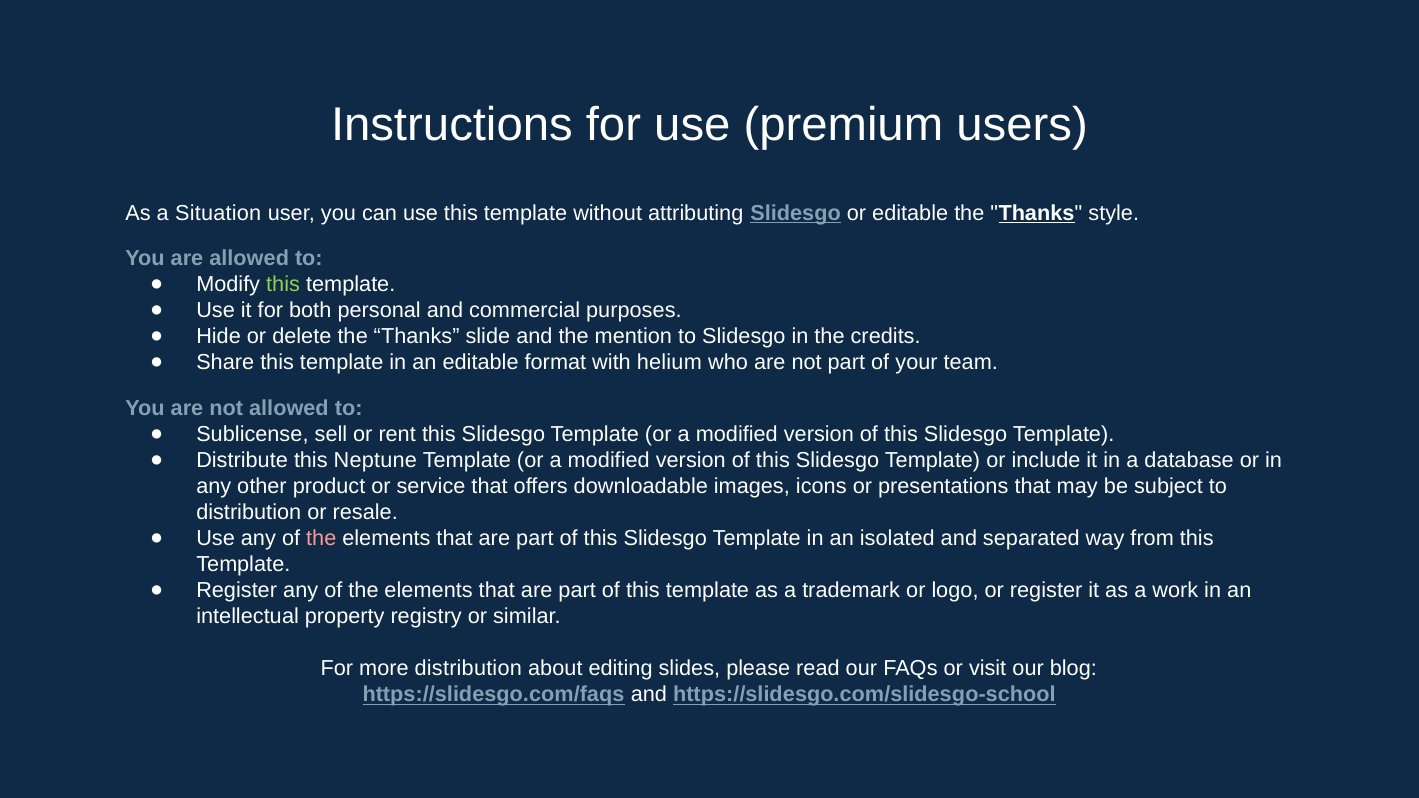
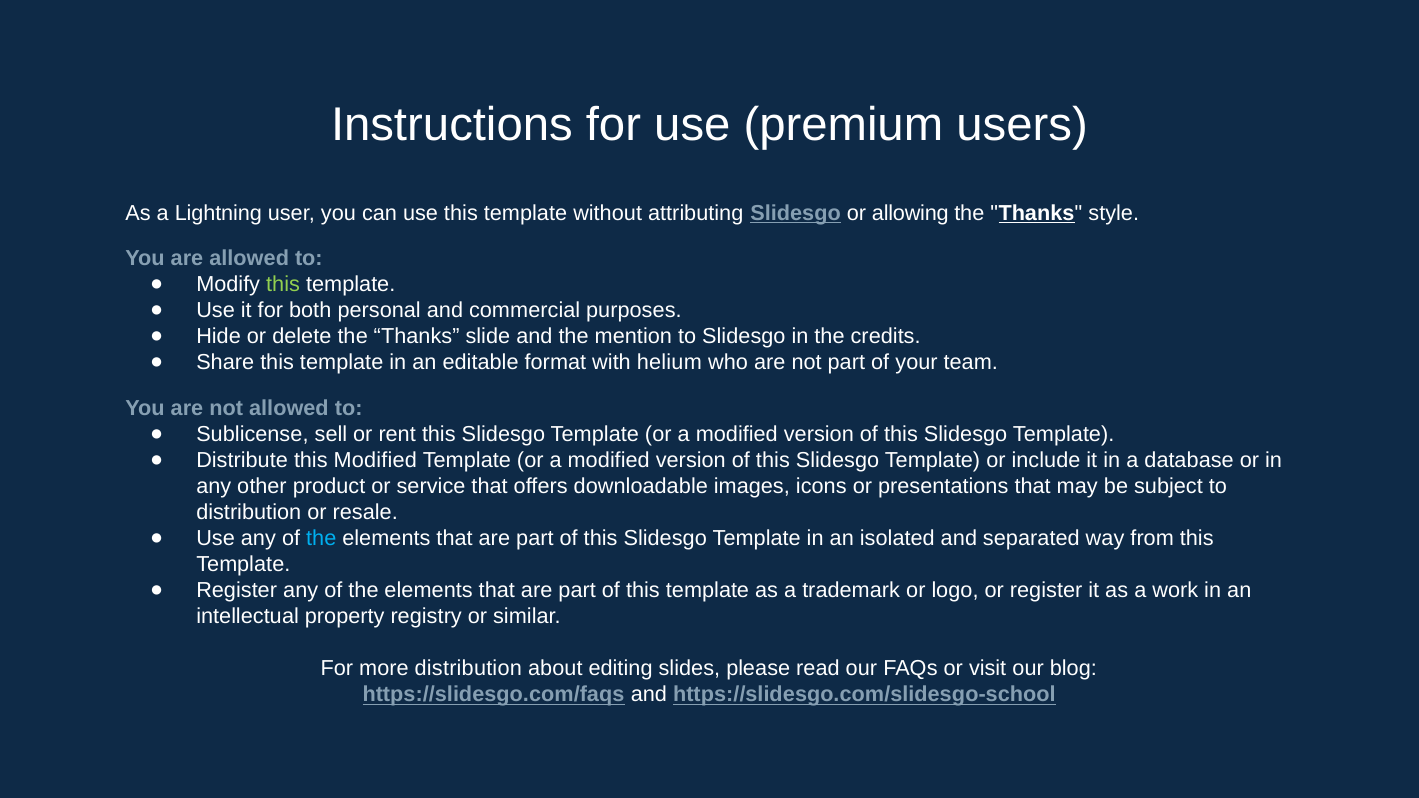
Situation: Situation -> Lightning
or editable: editable -> allowing
this Neptune: Neptune -> Modified
the at (321, 539) colour: pink -> light blue
